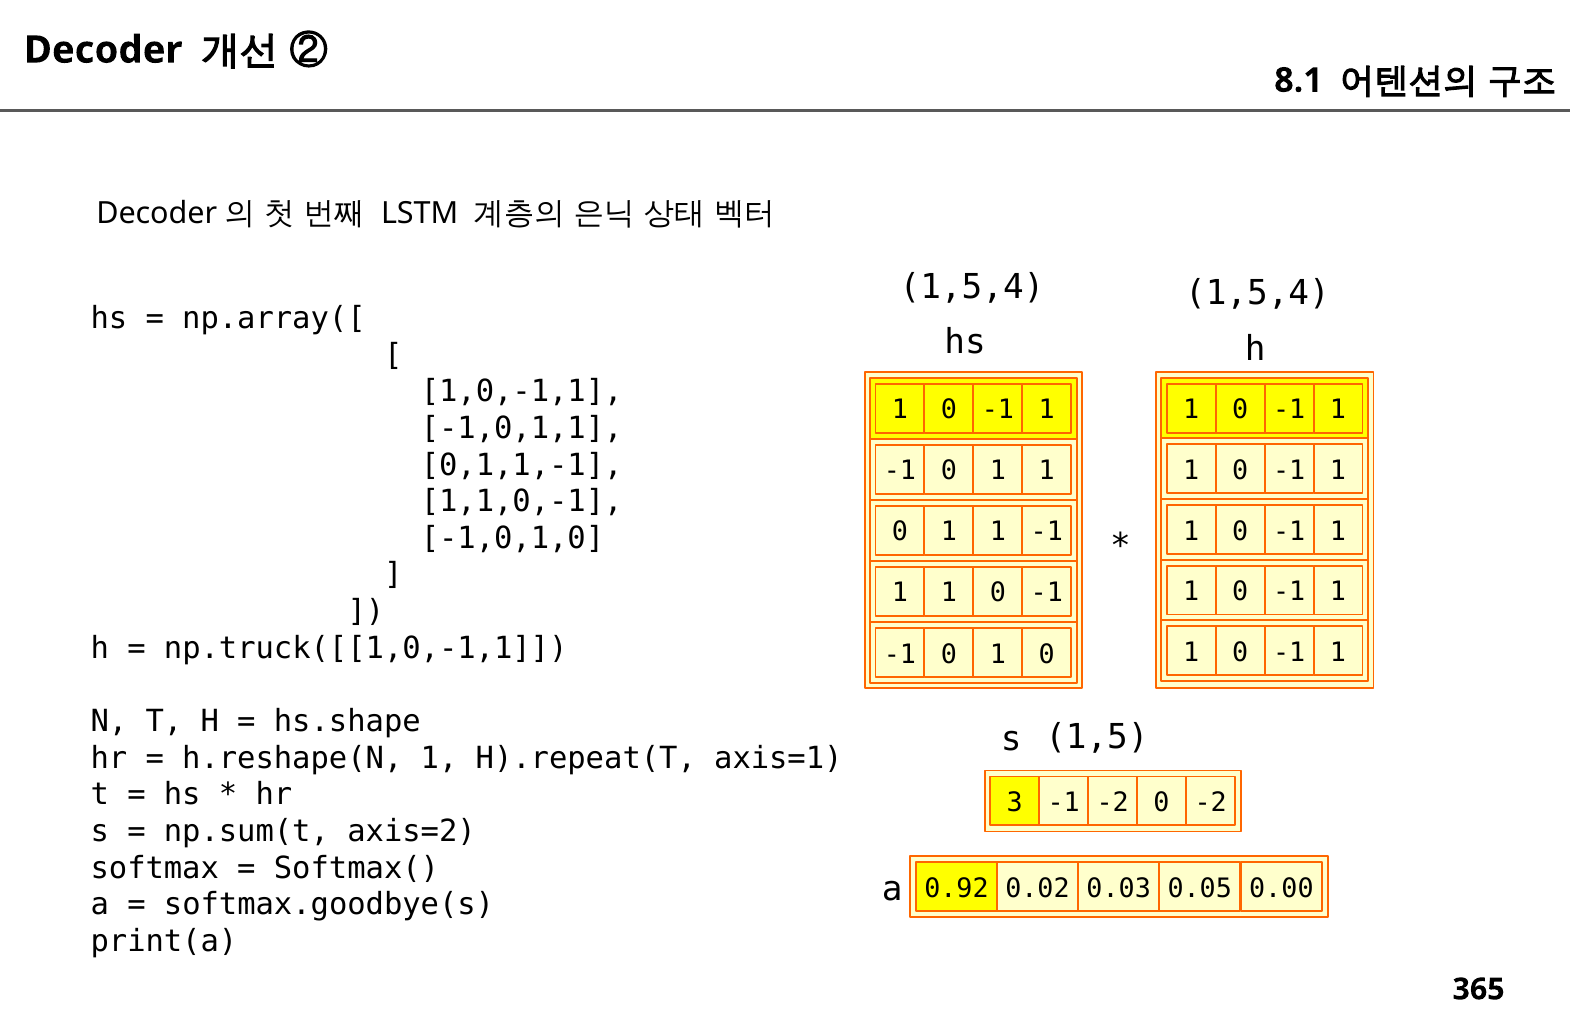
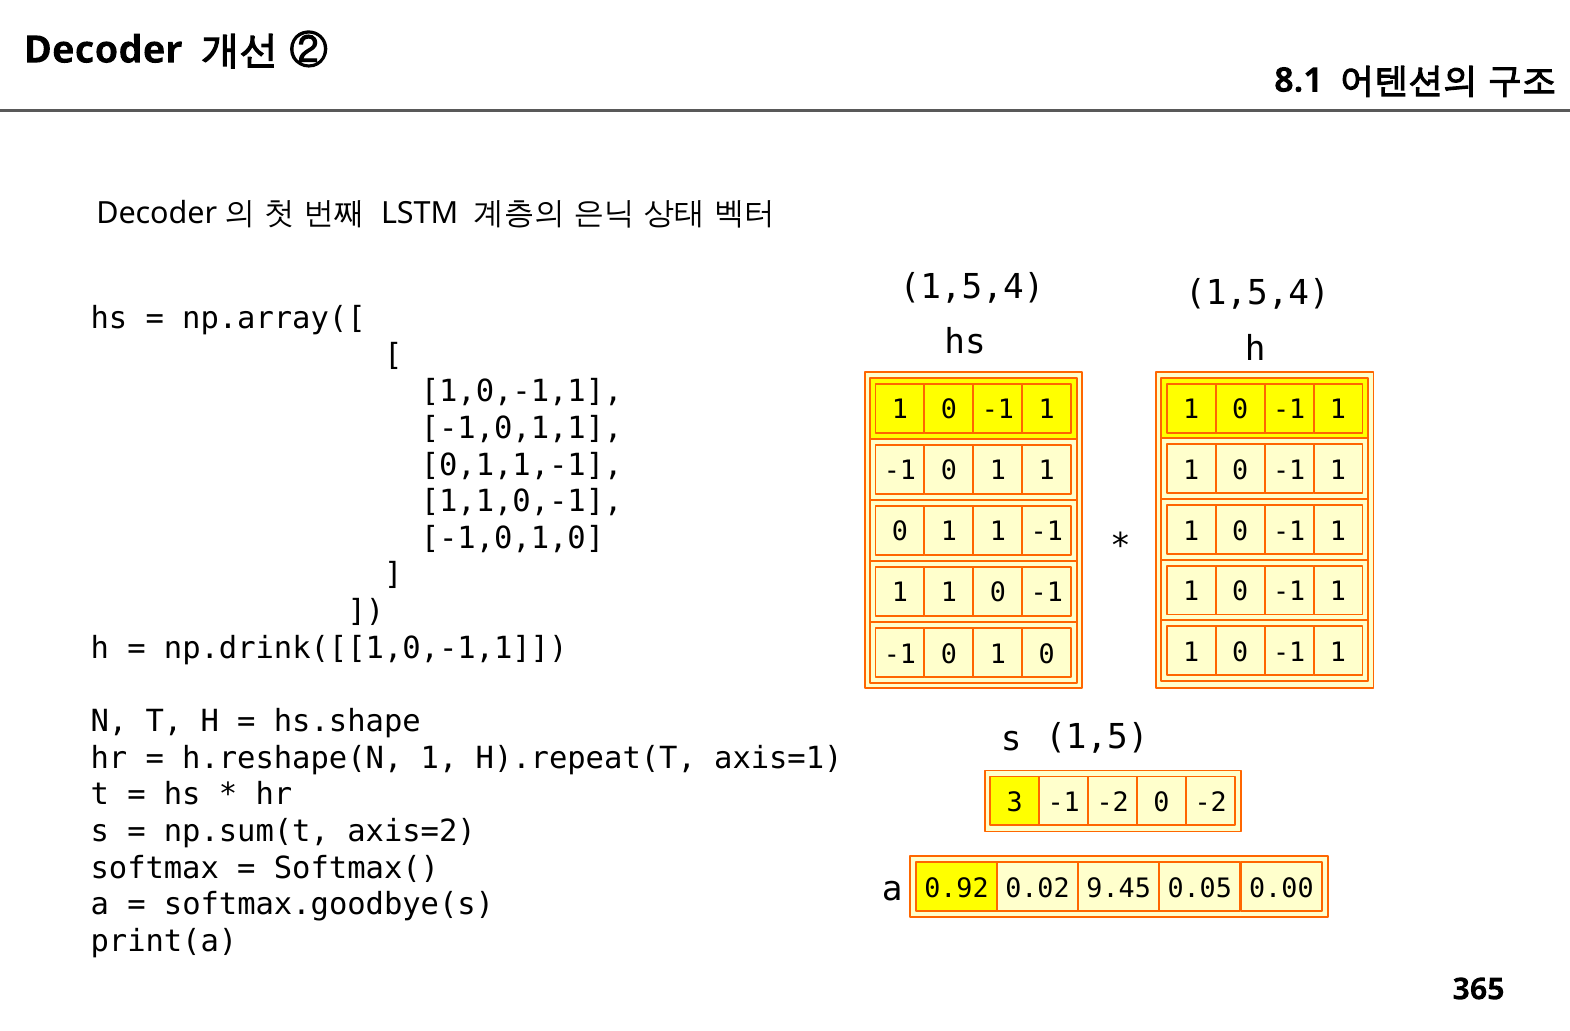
np.truck([[1,0,-1,1: np.truck([[1,0,-1,1 -> np.drink([[1,0,-1,1
0.03: 0.03 -> 9.45
